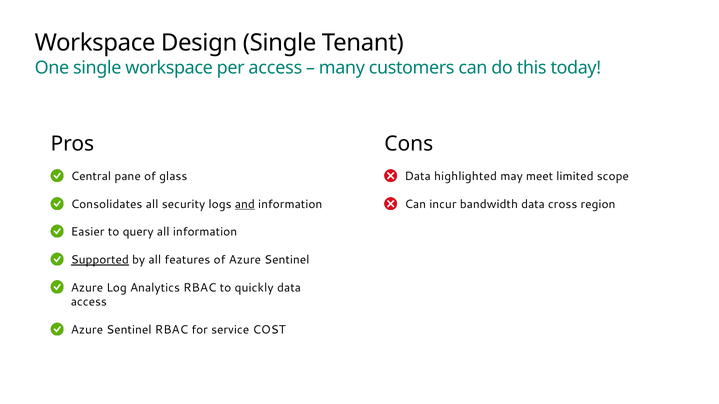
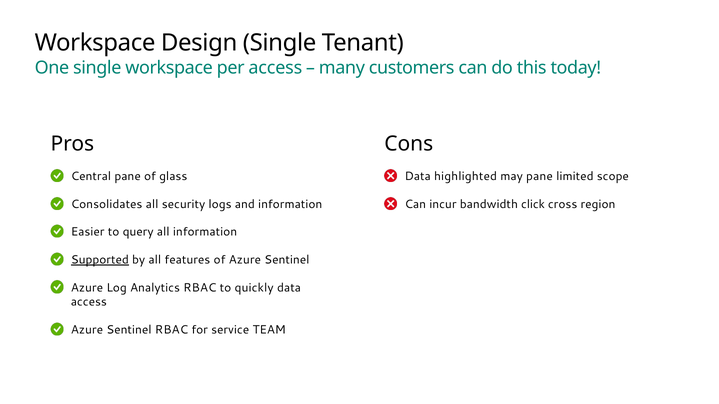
may meet: meet -> pane
and underline: present -> none
bandwidth data: data -> click
COST: COST -> TEAM
